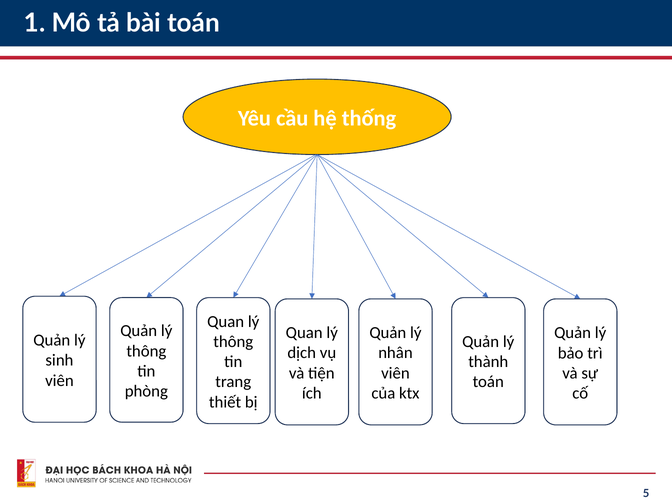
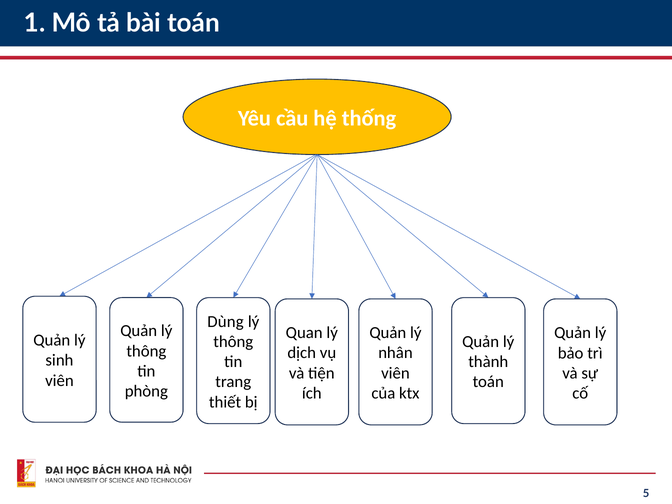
Quan at (226, 321): Quan -> Dùng
